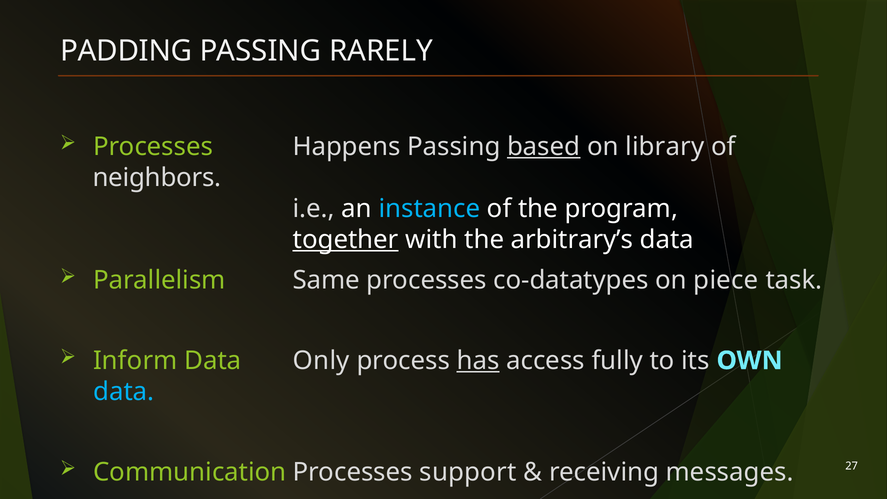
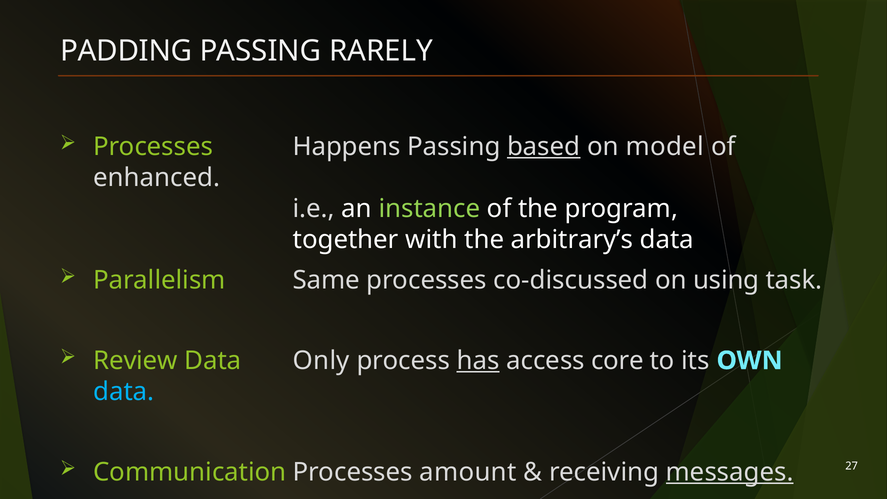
library: library -> model
neighbors: neighbors -> enhanced
instance colour: light blue -> light green
together underline: present -> none
co-datatypes: co-datatypes -> co-discussed
piece: piece -> using
Inform: Inform -> Review
fully: fully -> core
support: support -> amount
messages underline: none -> present
